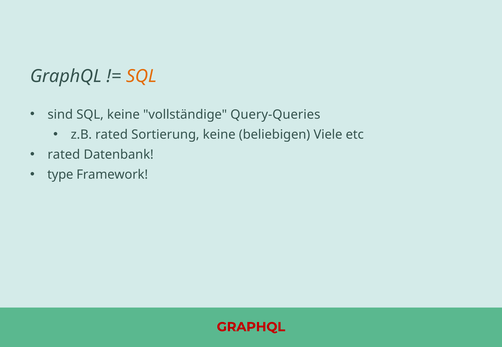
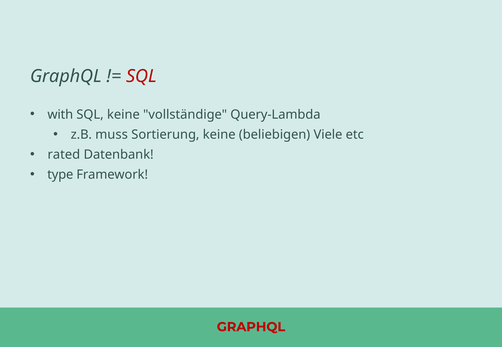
SQL at (141, 76) colour: orange -> red
sind: sind -> with
Query-Queries: Query-Queries -> Query-Lambda
z.B rated: rated -> muss
